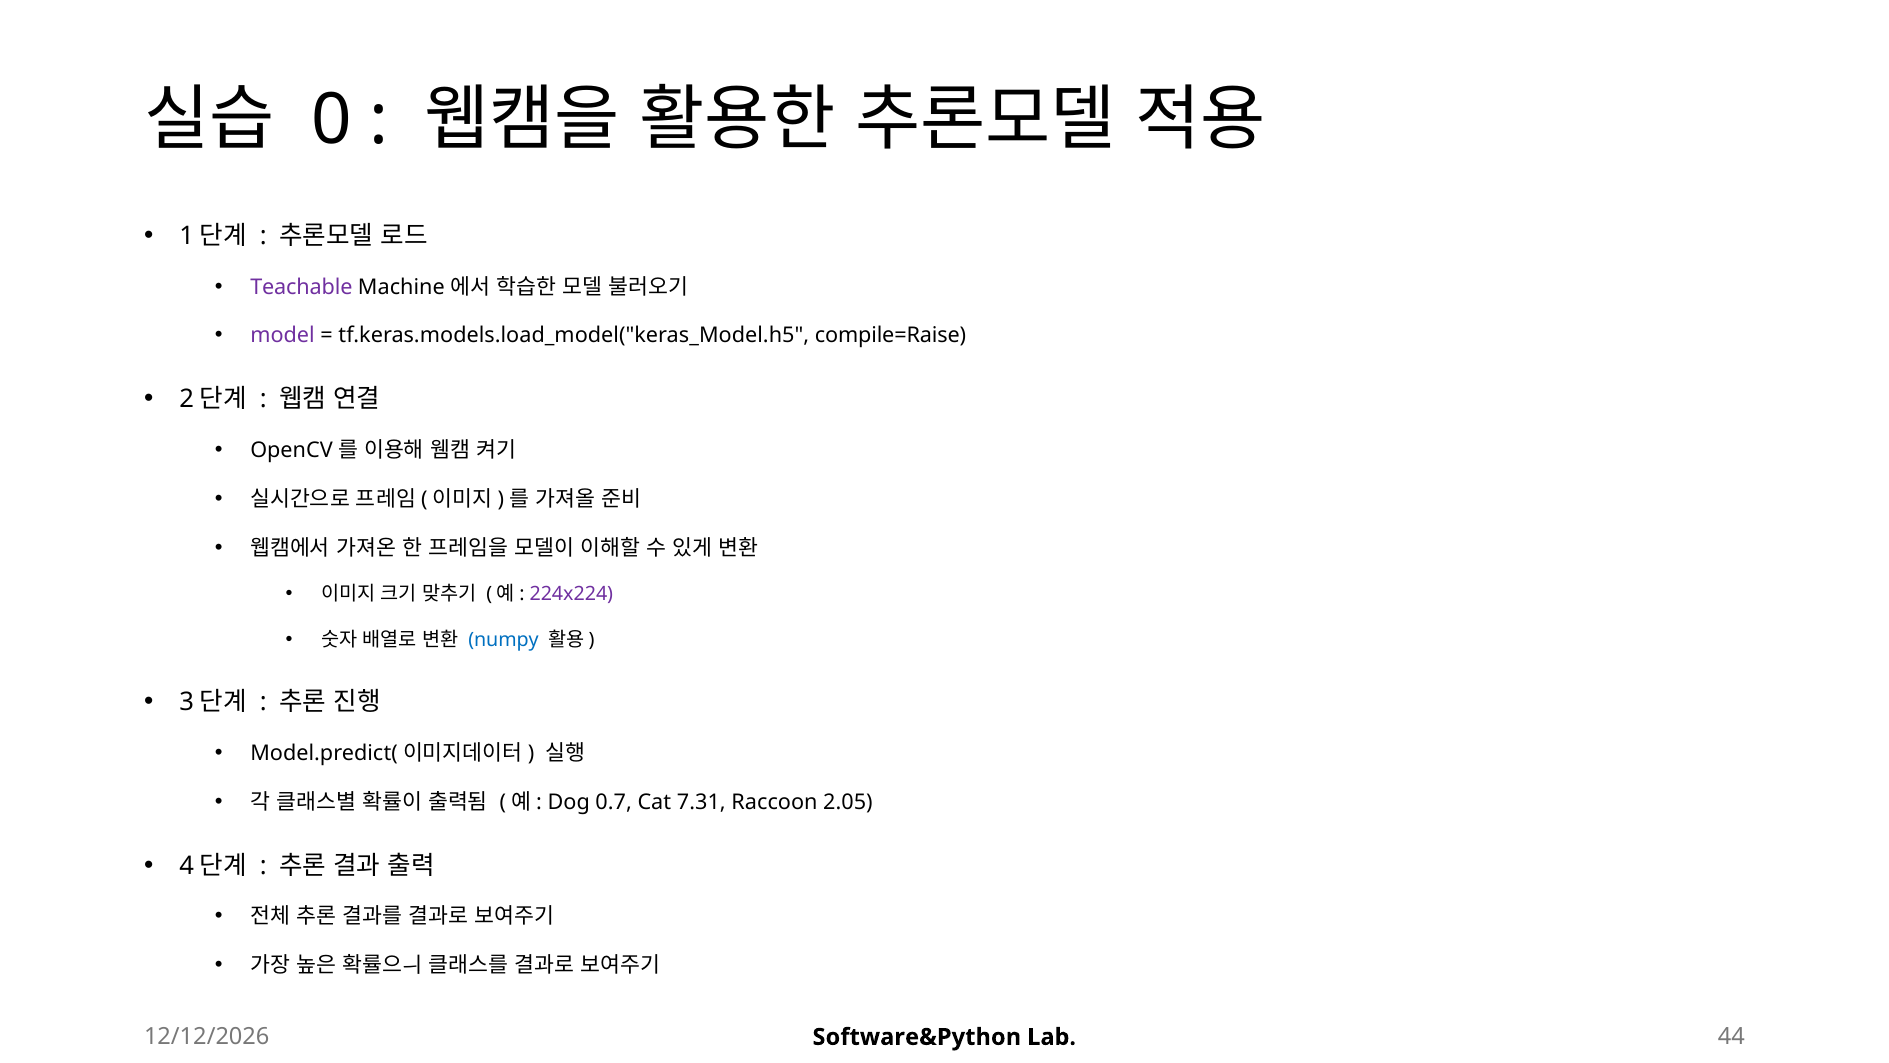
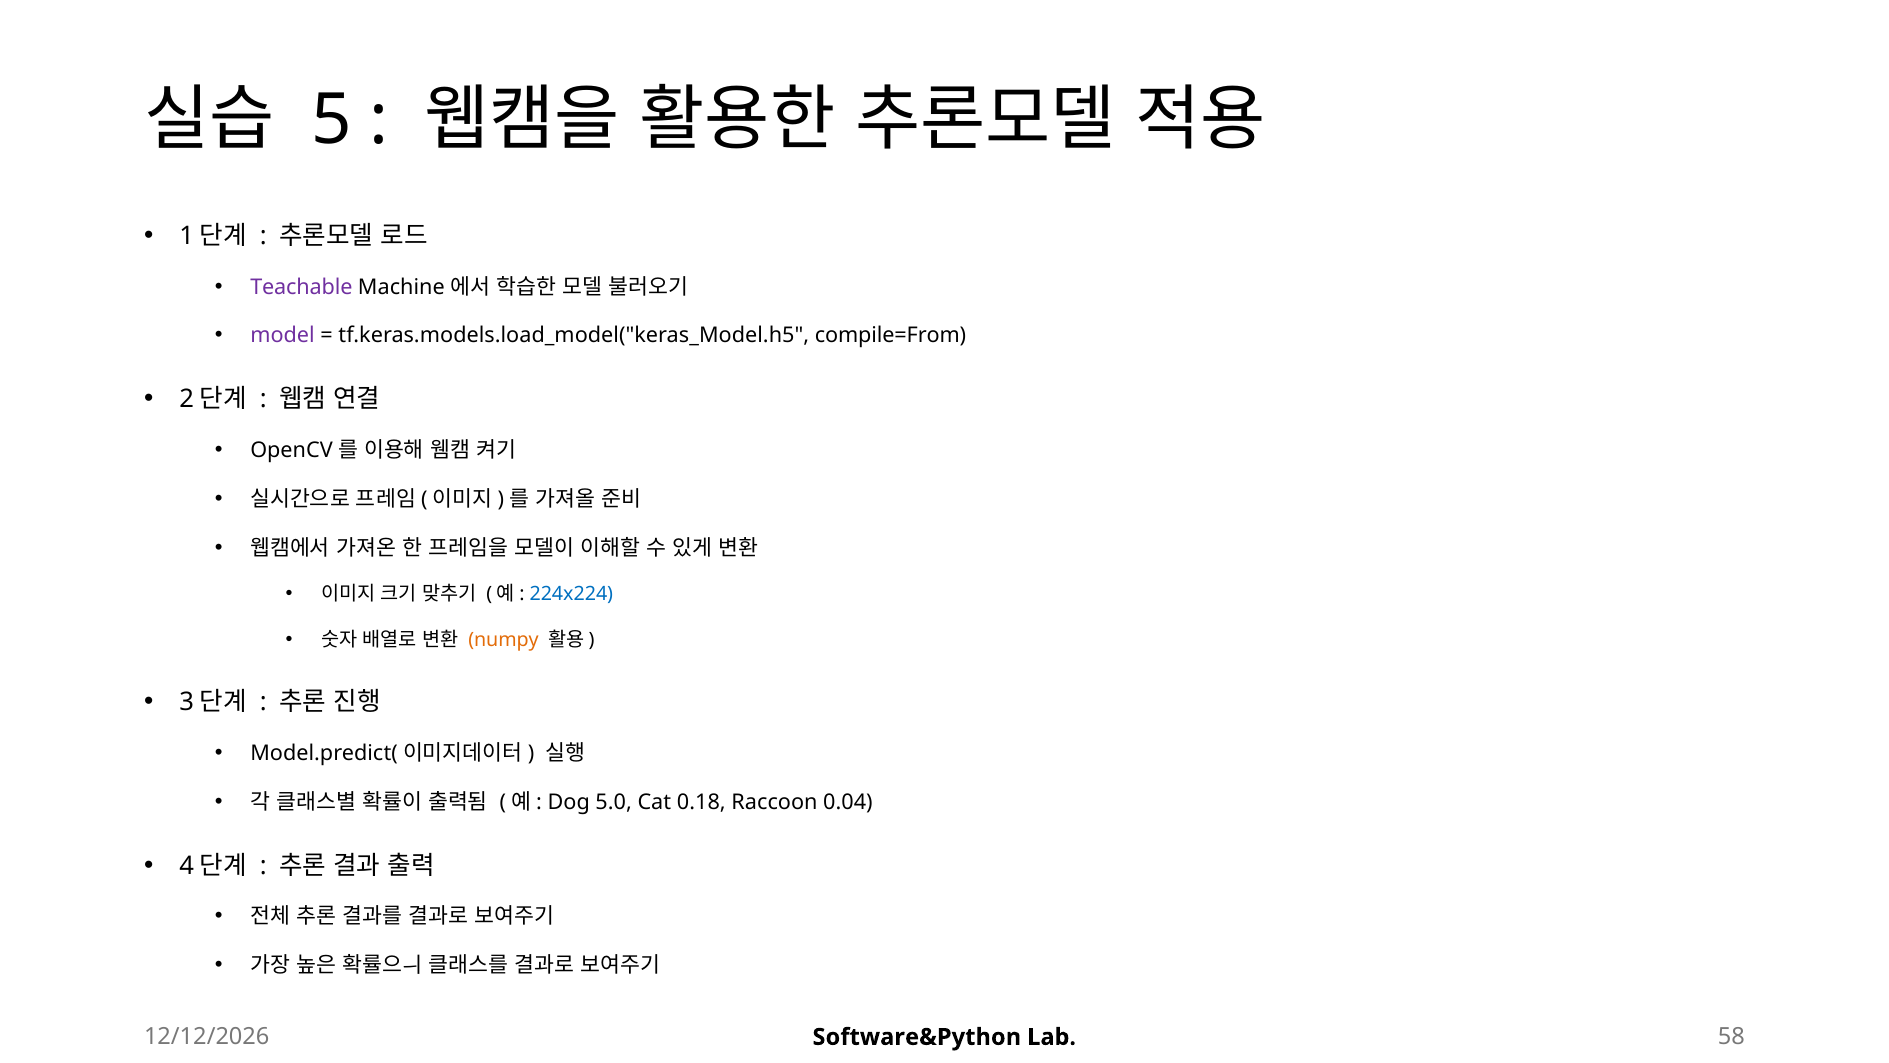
0: 0 -> 5
compile=Raise: compile=Raise -> compile=From
224x224 colour: purple -> blue
numpy colour: blue -> orange
0.7: 0.7 -> 5.0
7.31: 7.31 -> 0.18
2.05: 2.05 -> 0.04
44: 44 -> 58
